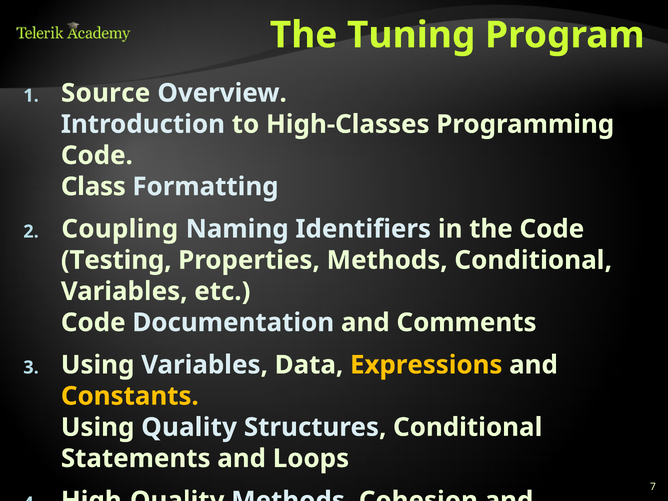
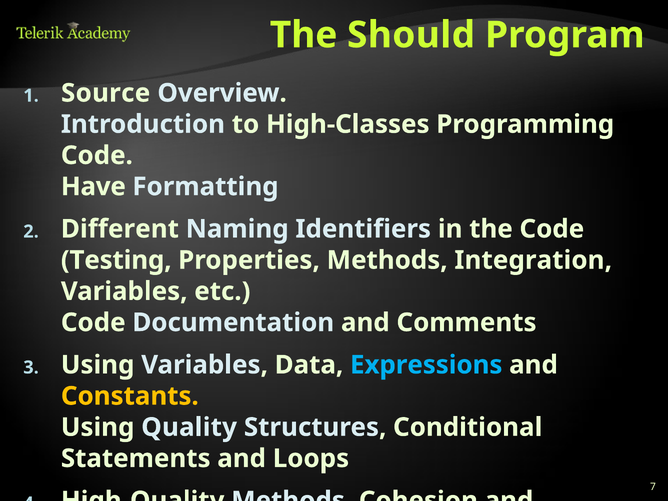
Tuning: Tuning -> Should
Class at (93, 187): Class -> Have
Coupling at (120, 229): Coupling -> Different
Methods Conditional: Conditional -> Integration
Expressions colour: yellow -> light blue
